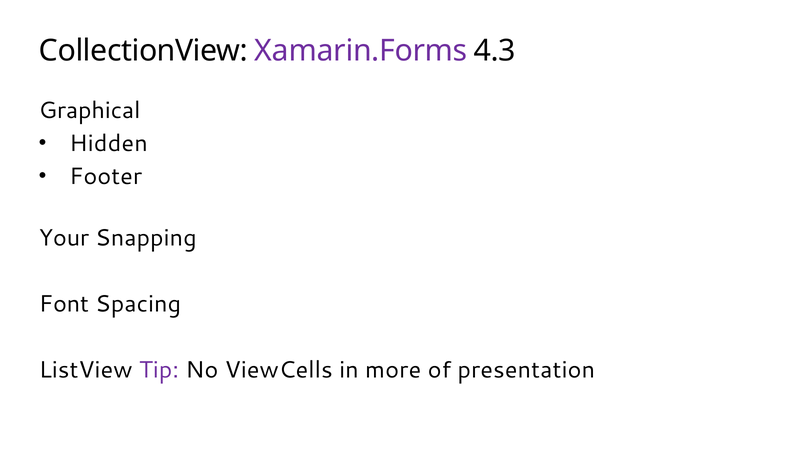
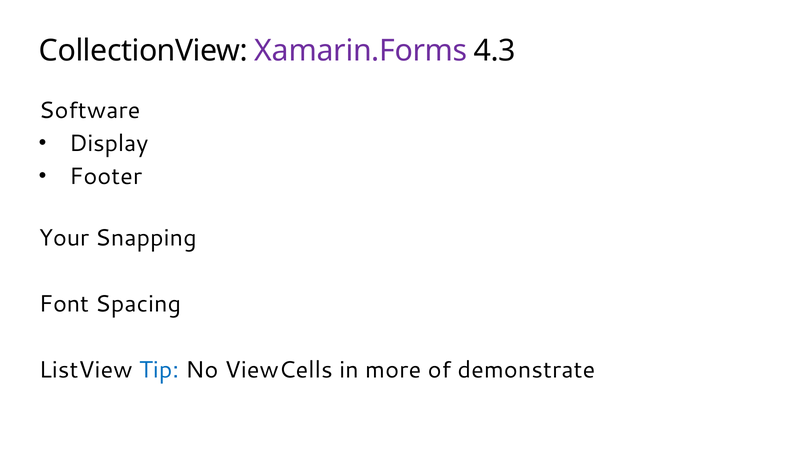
Graphical: Graphical -> Software
Hidden: Hidden -> Display
Tip colour: purple -> blue
presentation: presentation -> demonstrate
